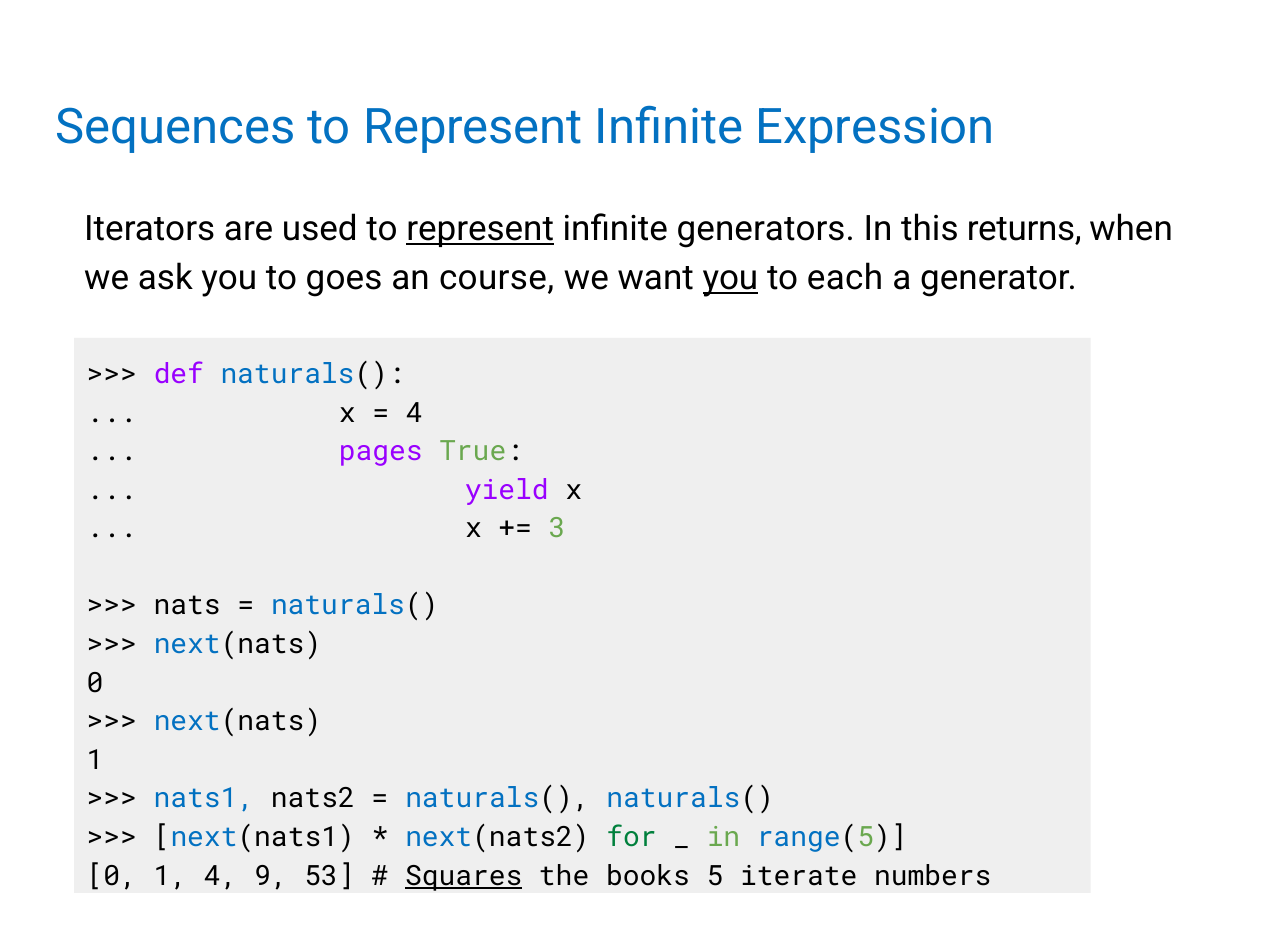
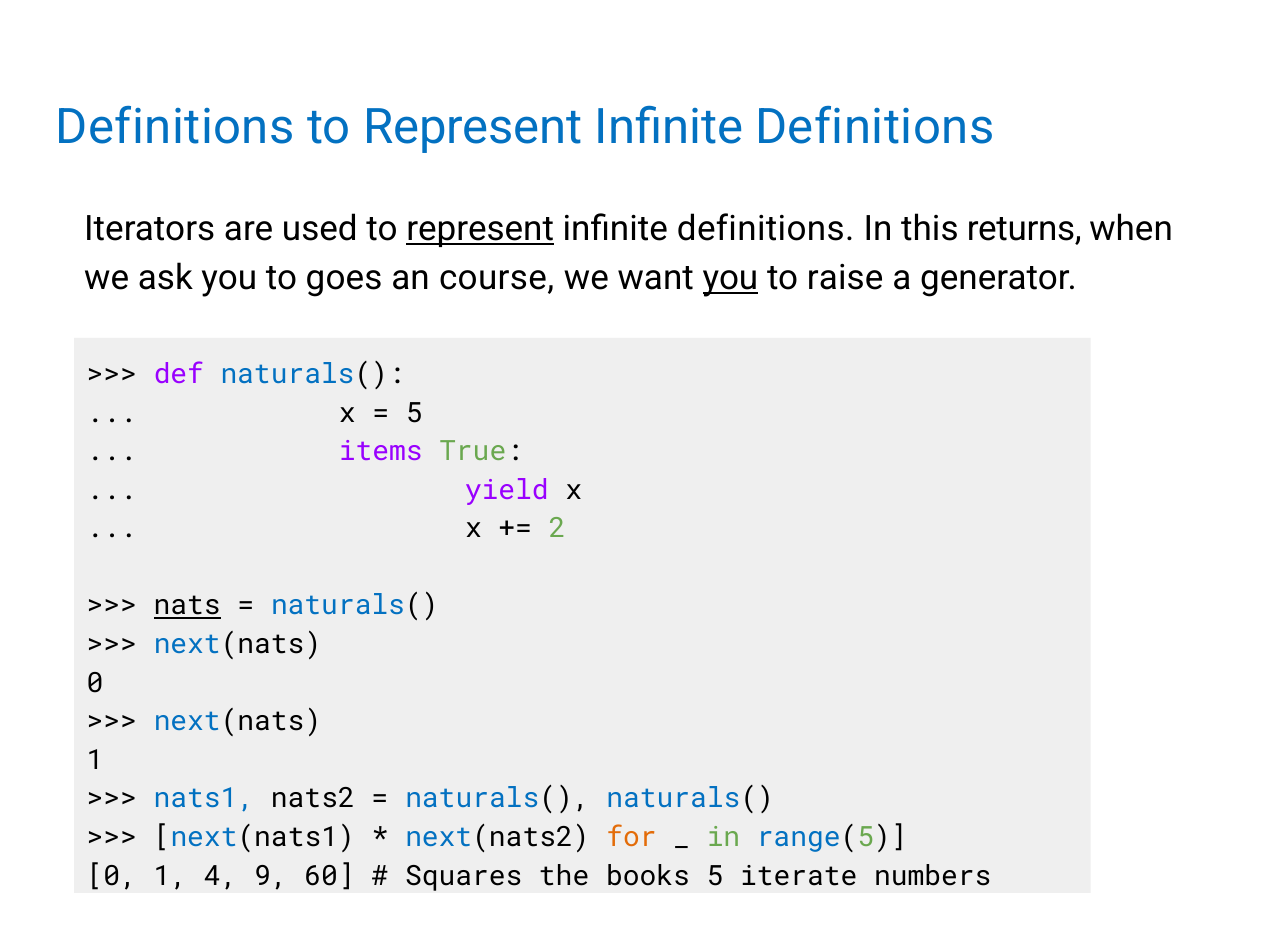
Sequences at (175, 127): Sequences -> Definitions
Expression at (875, 127): Expression -> Definitions
generators at (766, 230): generators -> definitions
each: each -> raise
4 at (414, 413): 4 -> 5
pages: pages -> items
3: 3 -> 2
nats underline: none -> present
for colour: green -> orange
53: 53 -> 60
Squares underline: present -> none
